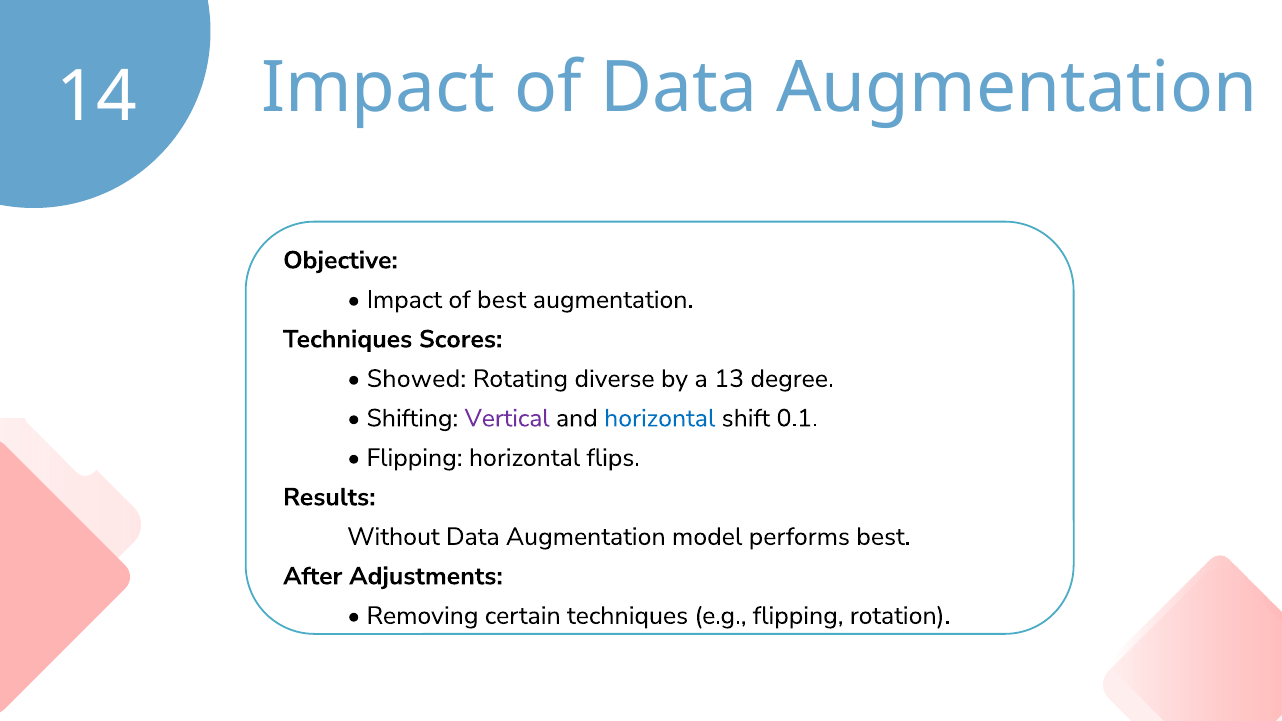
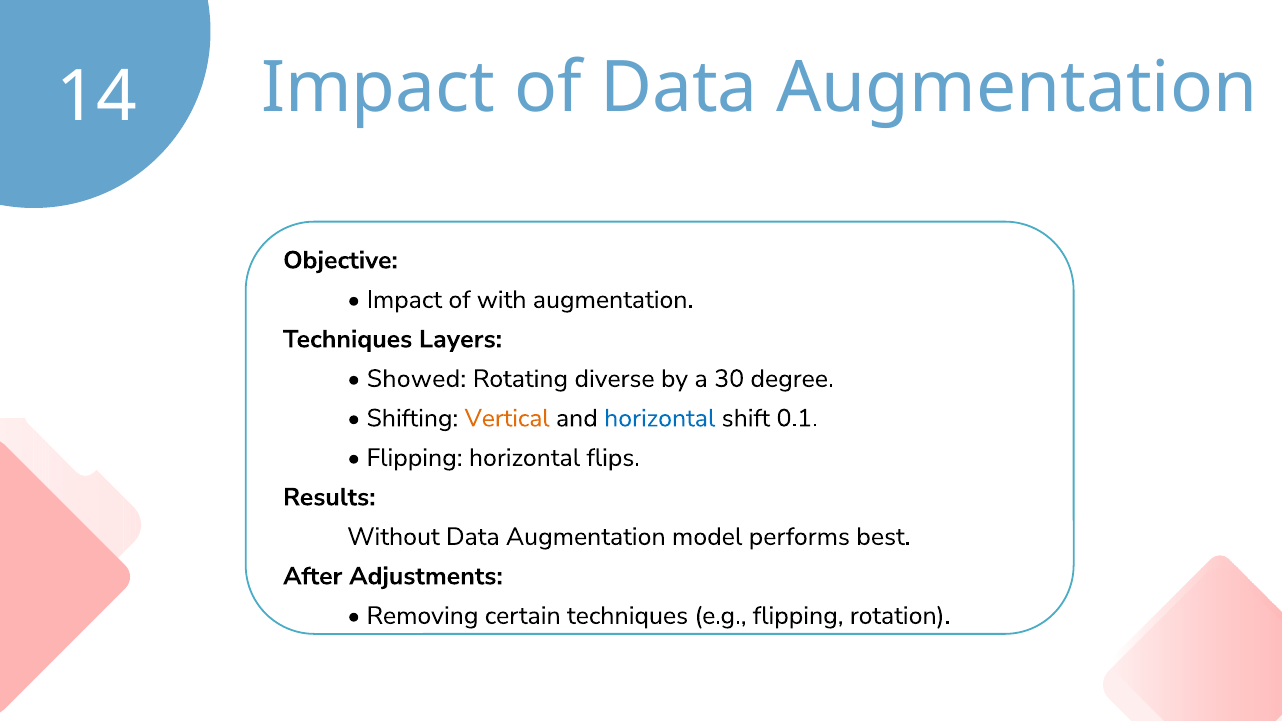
of best: best -> with
Scores: Scores -> Layers
13: 13 -> 30
Vertical colour: purple -> orange
